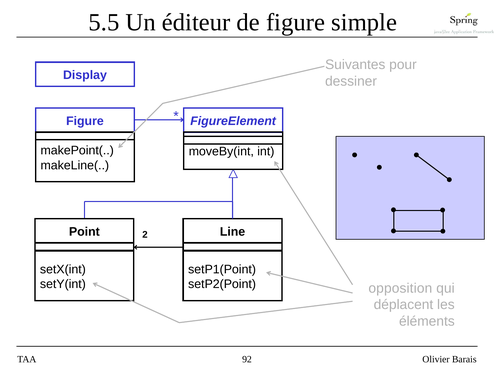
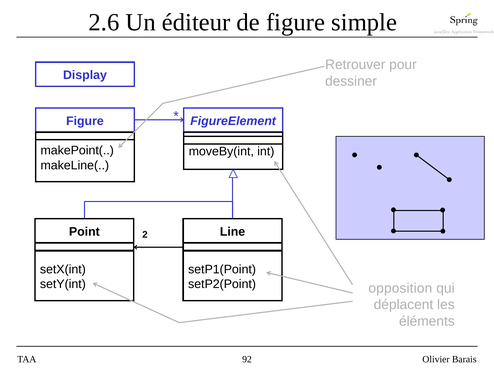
5.5: 5.5 -> 2.6
Suivantes: Suivantes -> Retrouver
